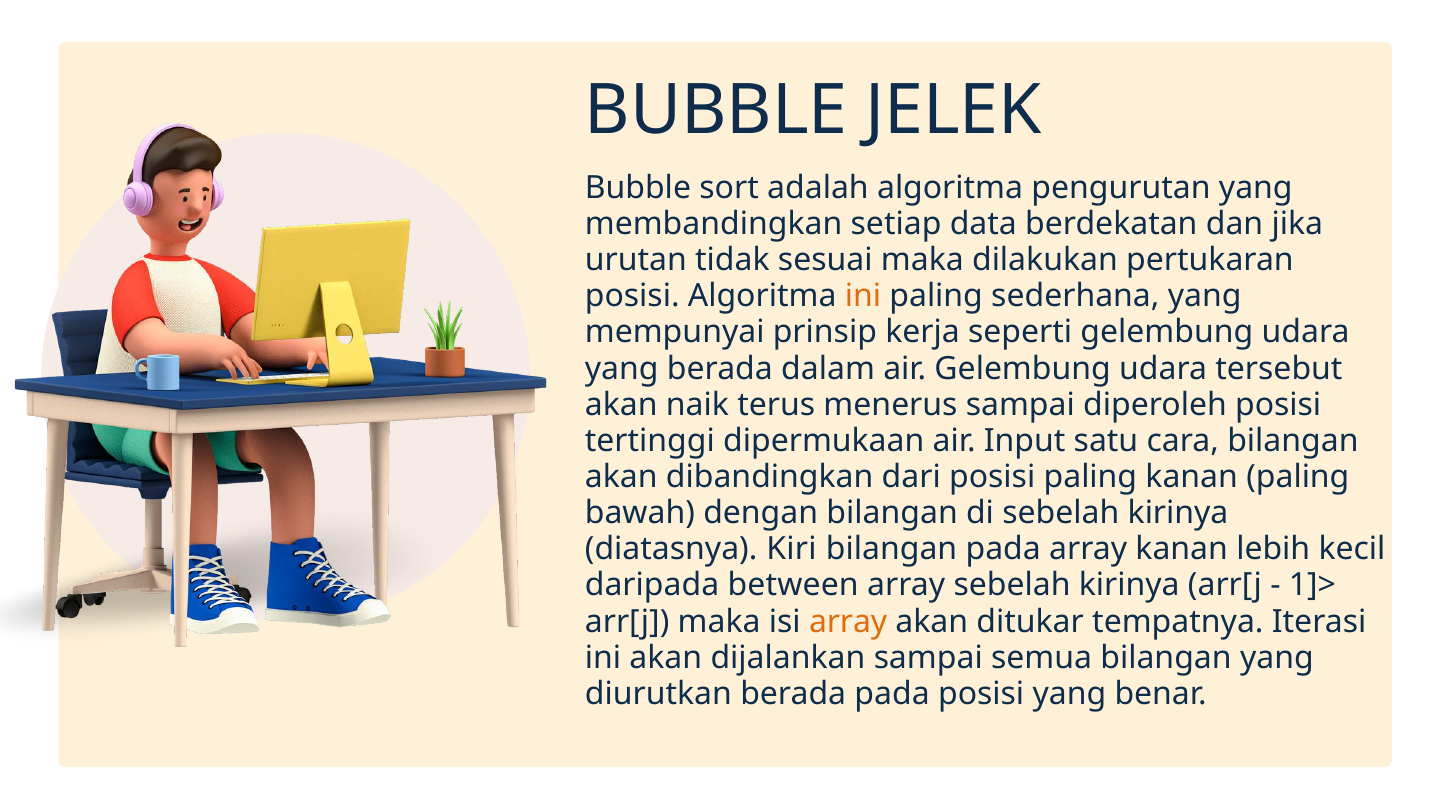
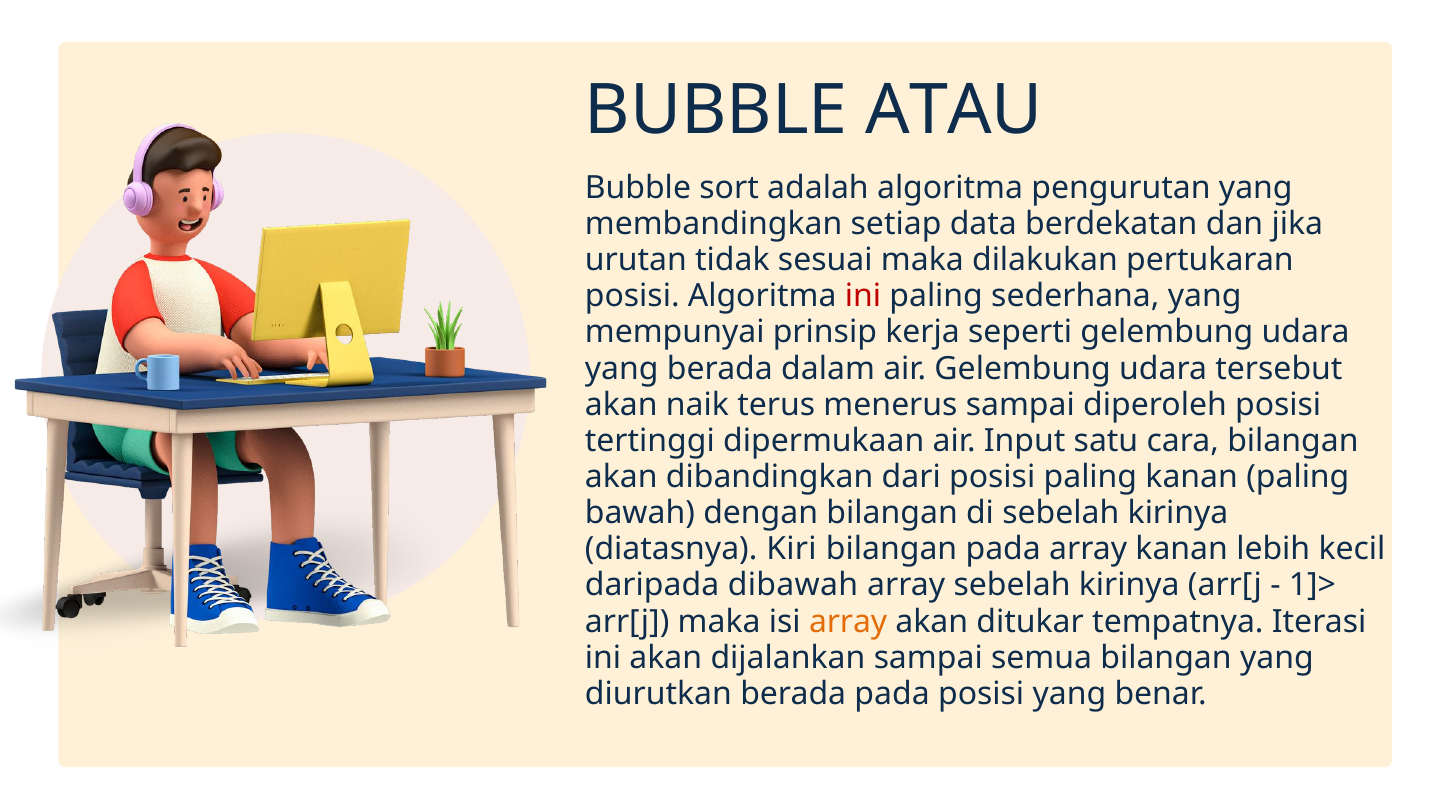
JELEK: JELEK -> ATAU
ini at (863, 296) colour: orange -> red
between: between -> dibawah
